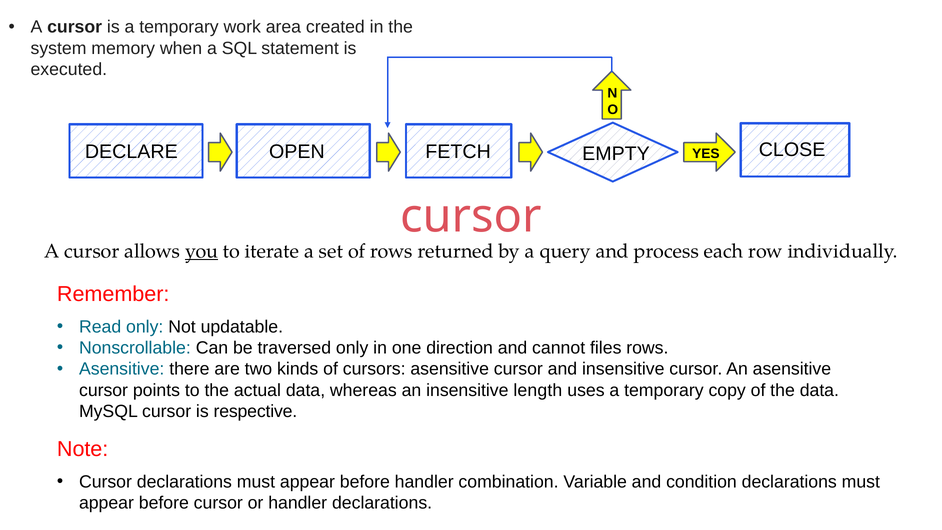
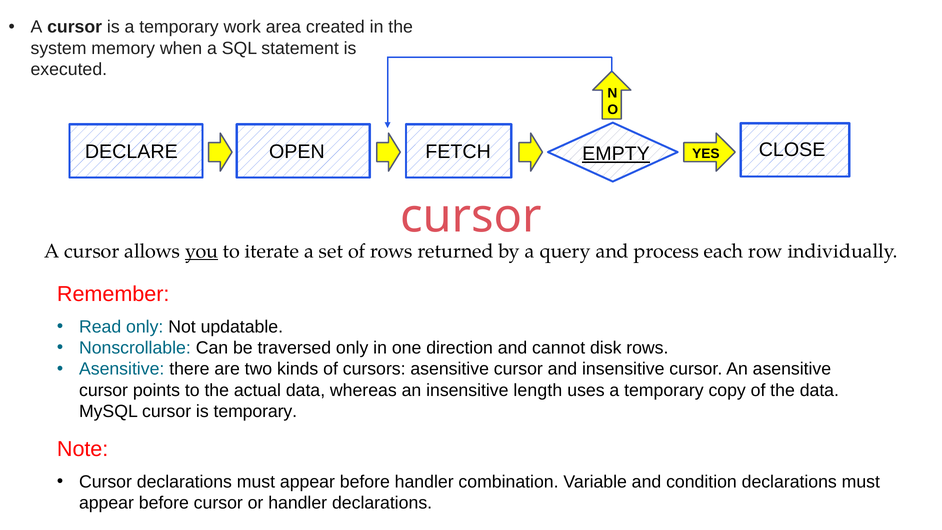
EMPTY underline: none -> present
files: files -> disk
is respective: respective -> temporary
